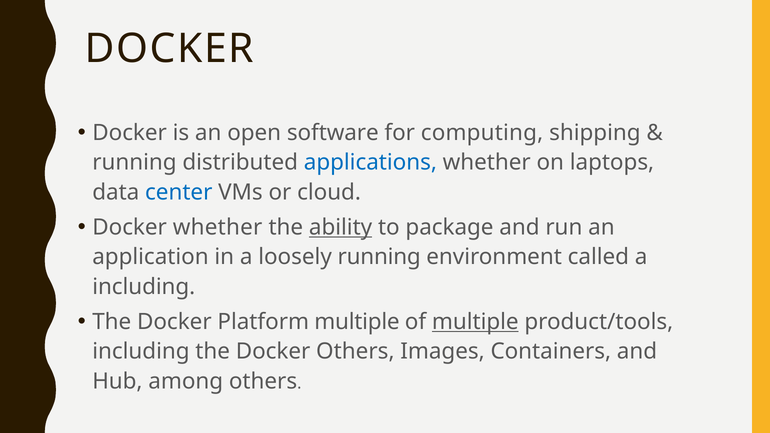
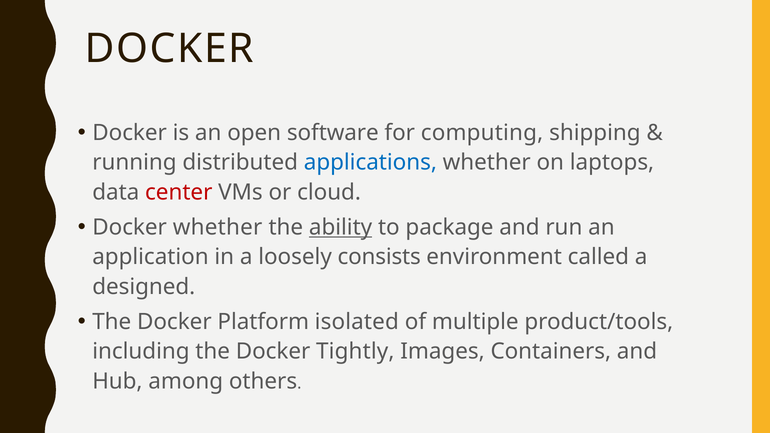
center colour: blue -> red
loosely running: running -> consists
including at (144, 287): including -> designed
Platform multiple: multiple -> isolated
multiple at (475, 322) underline: present -> none
Docker Others: Others -> Tightly
